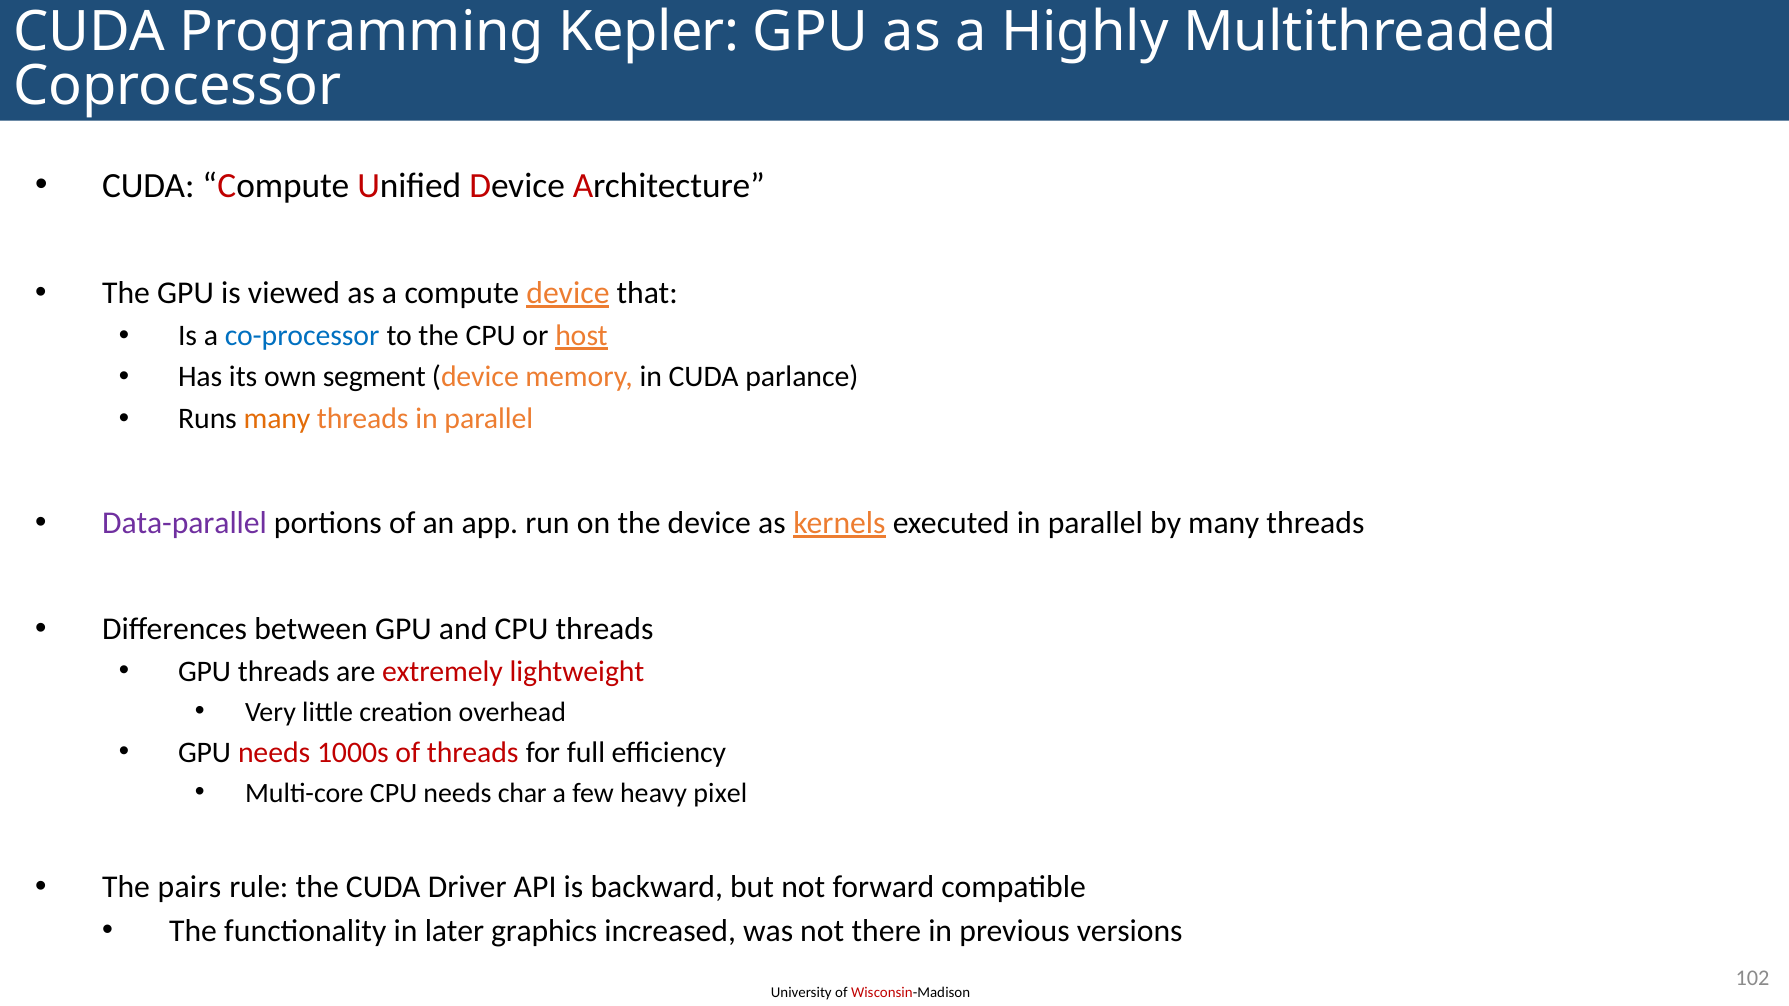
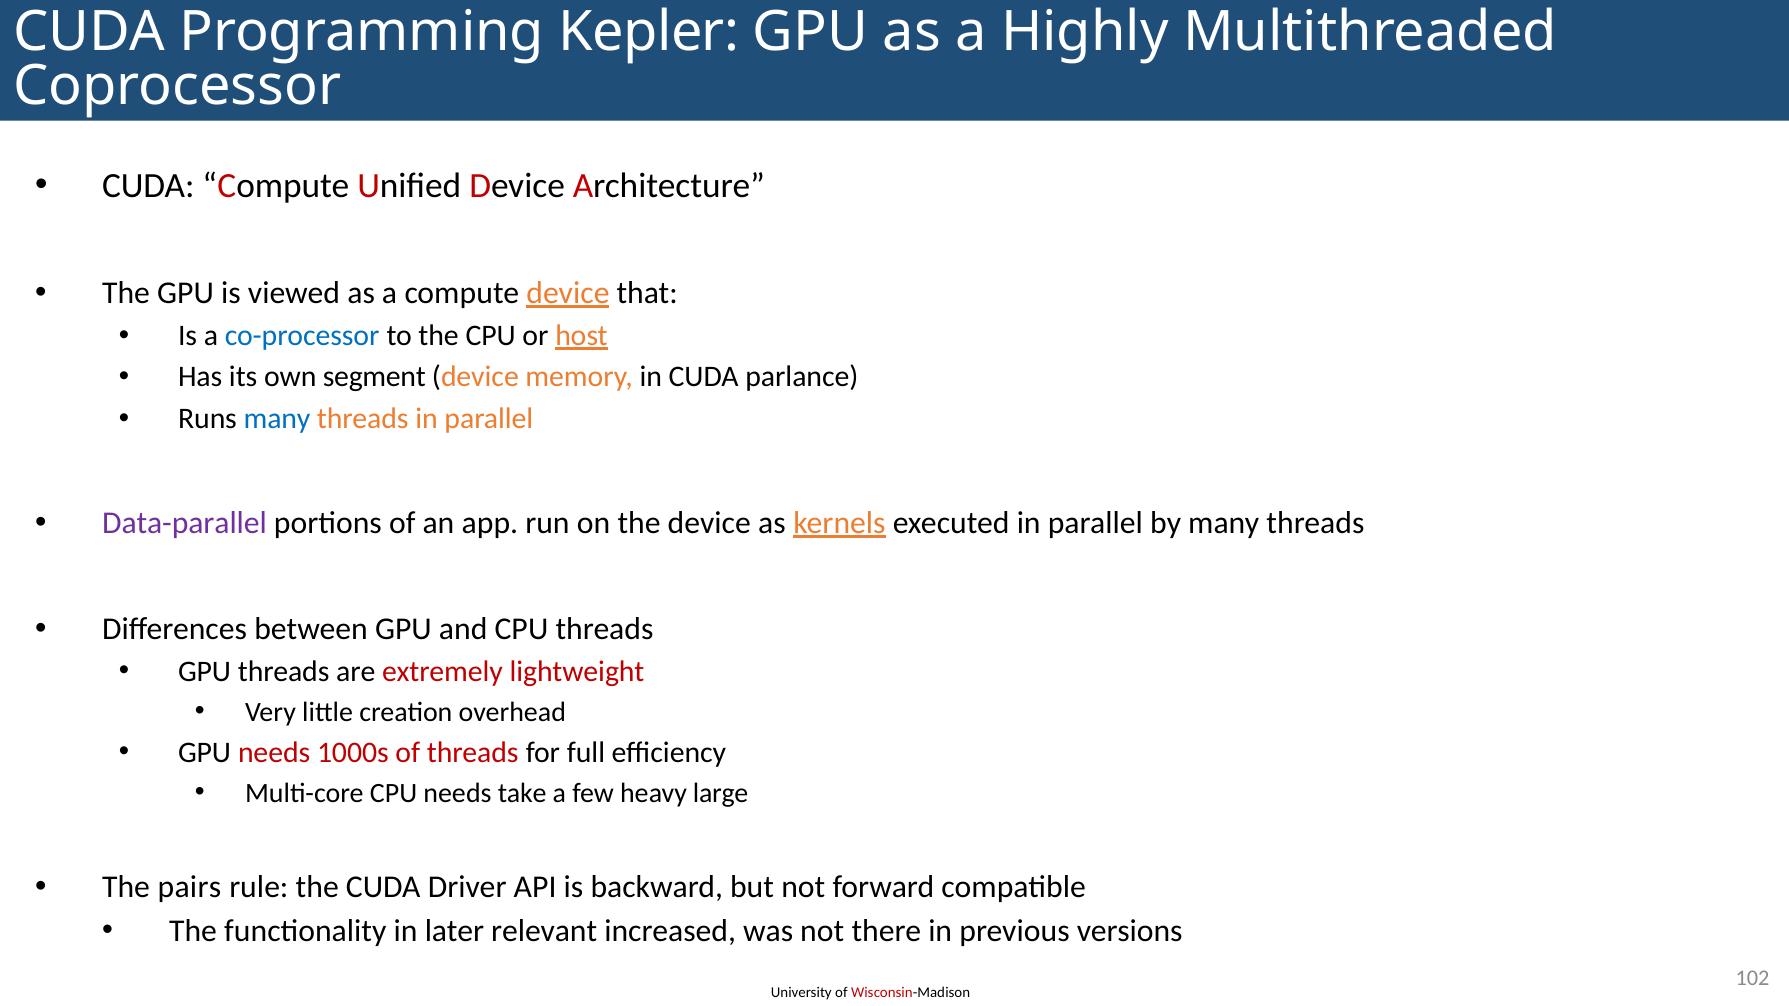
many at (277, 419) colour: orange -> blue
char: char -> take
pixel: pixel -> large
graphics: graphics -> relevant
